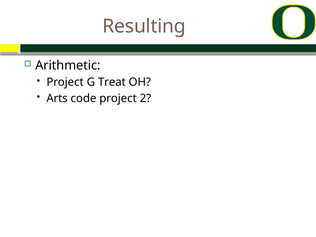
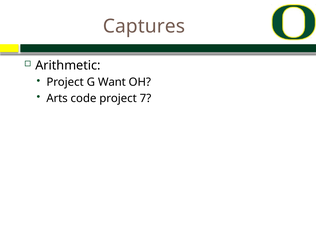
Resulting: Resulting -> Captures
Treat: Treat -> Want
2: 2 -> 7
